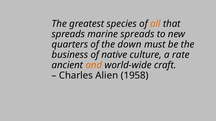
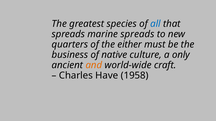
all colour: orange -> blue
down: down -> either
rate: rate -> only
Alien: Alien -> Have
